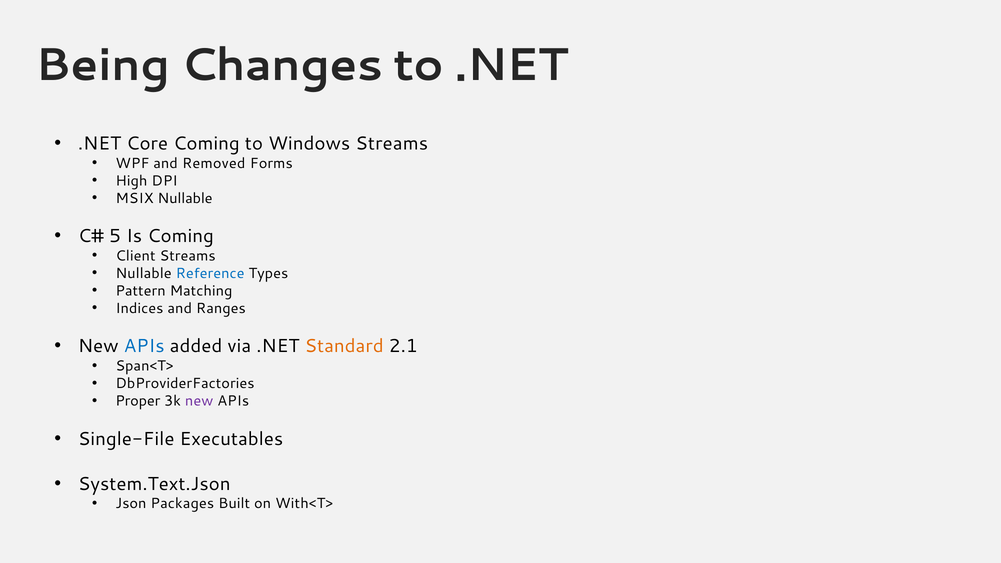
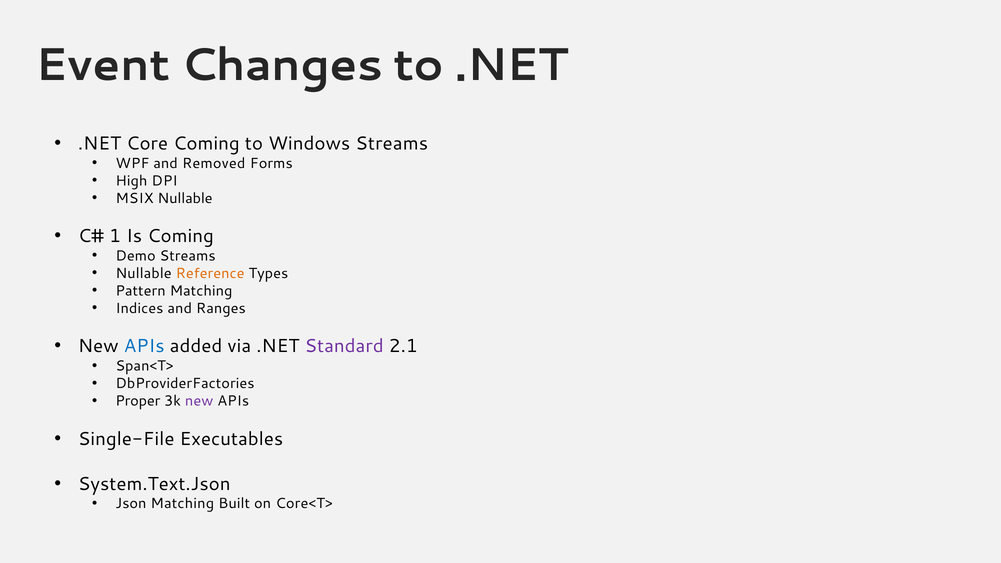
Being: Being -> Event
5: 5 -> 1
Client: Client -> Demo
Reference colour: blue -> orange
Standard colour: orange -> purple
Json Packages: Packages -> Matching
With<T>: With<T> -> Core<T>
